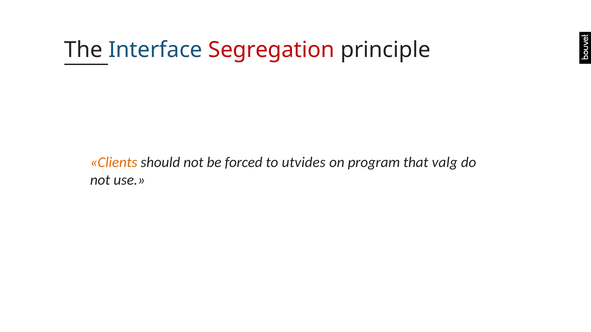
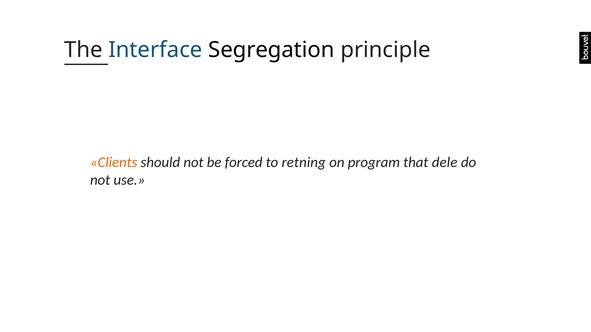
Segregation colour: red -> black
utvides: utvides -> retning
valg: valg -> dele
